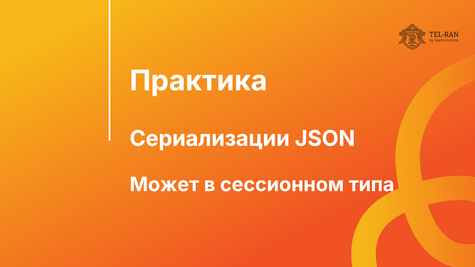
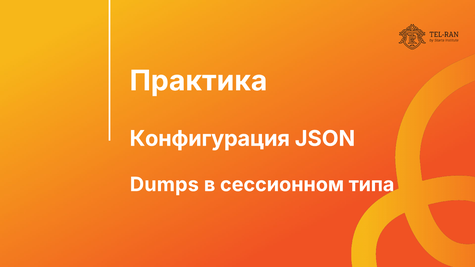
Сериализации: Сериализации -> Конфигурация
Может: Может -> Dumps
